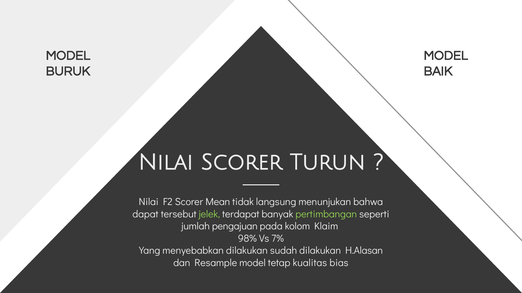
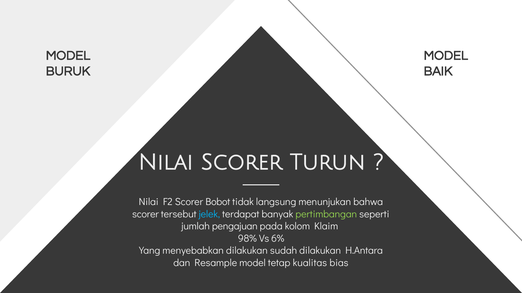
Mean: Mean -> Bobot
dapat at (145, 215): dapat -> scorer
jelek colour: light green -> light blue
7%: 7% -> 6%
H.Alasan: H.Alasan -> H.Antara
